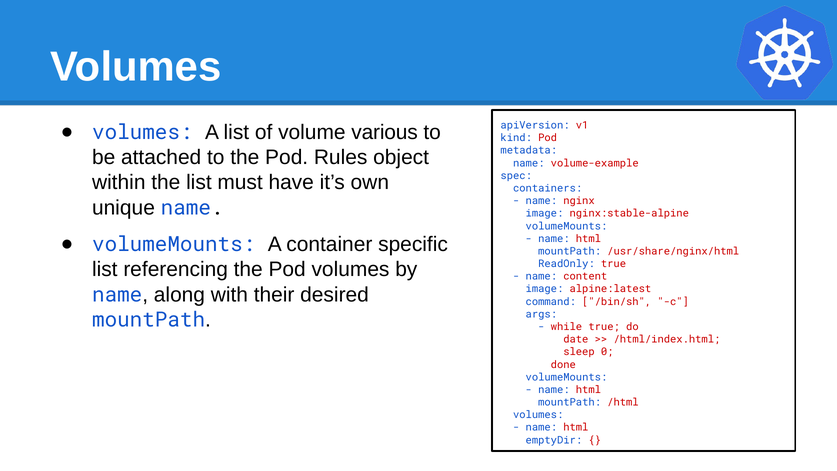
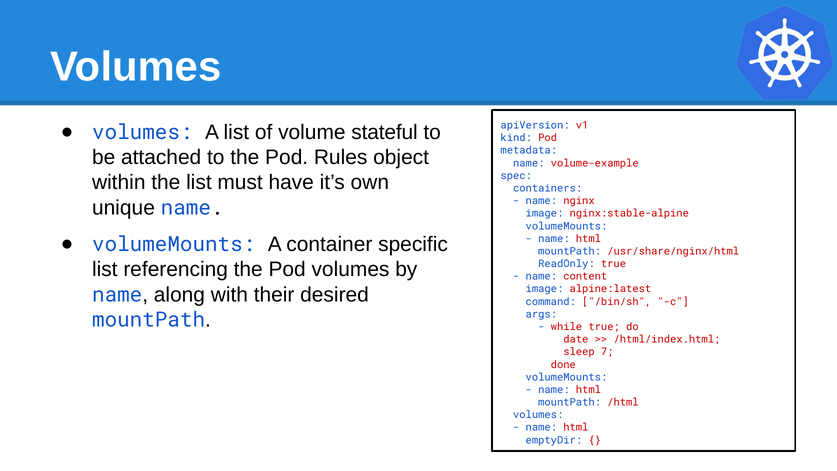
various: various -> stateful
0: 0 -> 7
